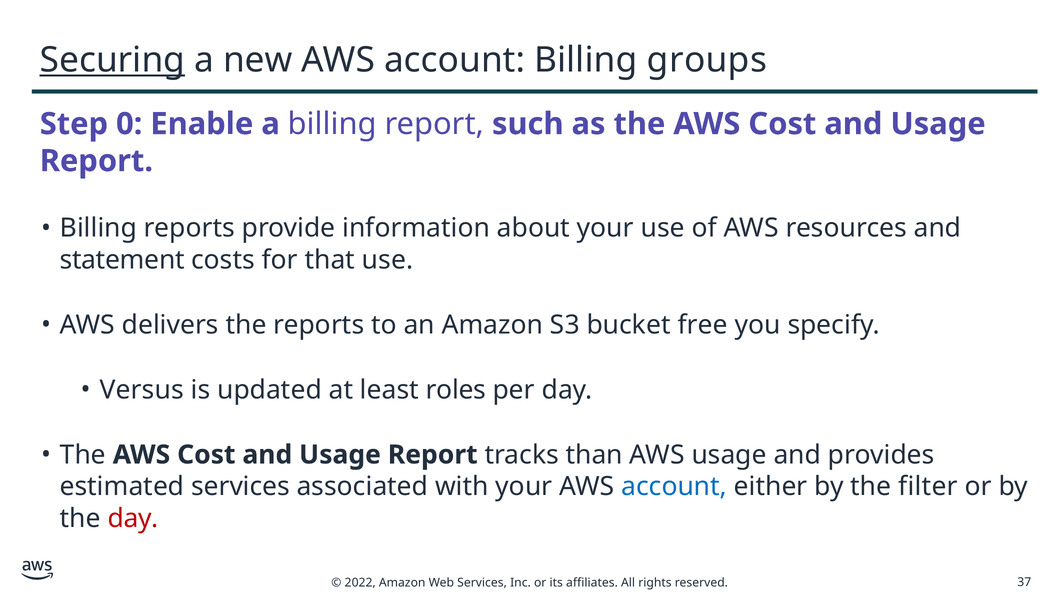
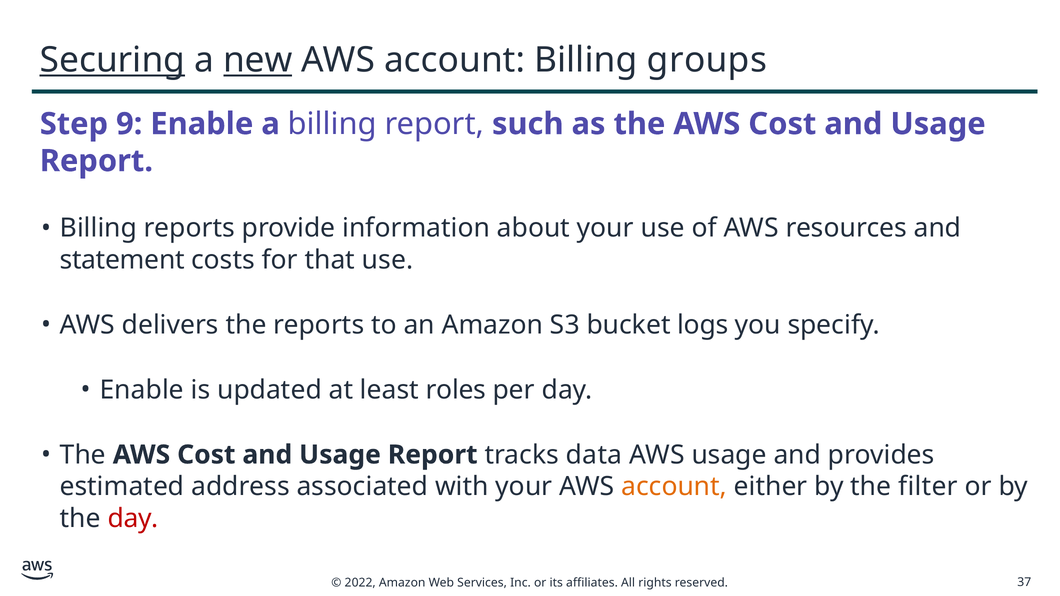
new underline: none -> present
0: 0 -> 9
free: free -> logs
Versus at (142, 390): Versus -> Enable
than: than -> data
estimated services: services -> address
account at (674, 487) colour: blue -> orange
